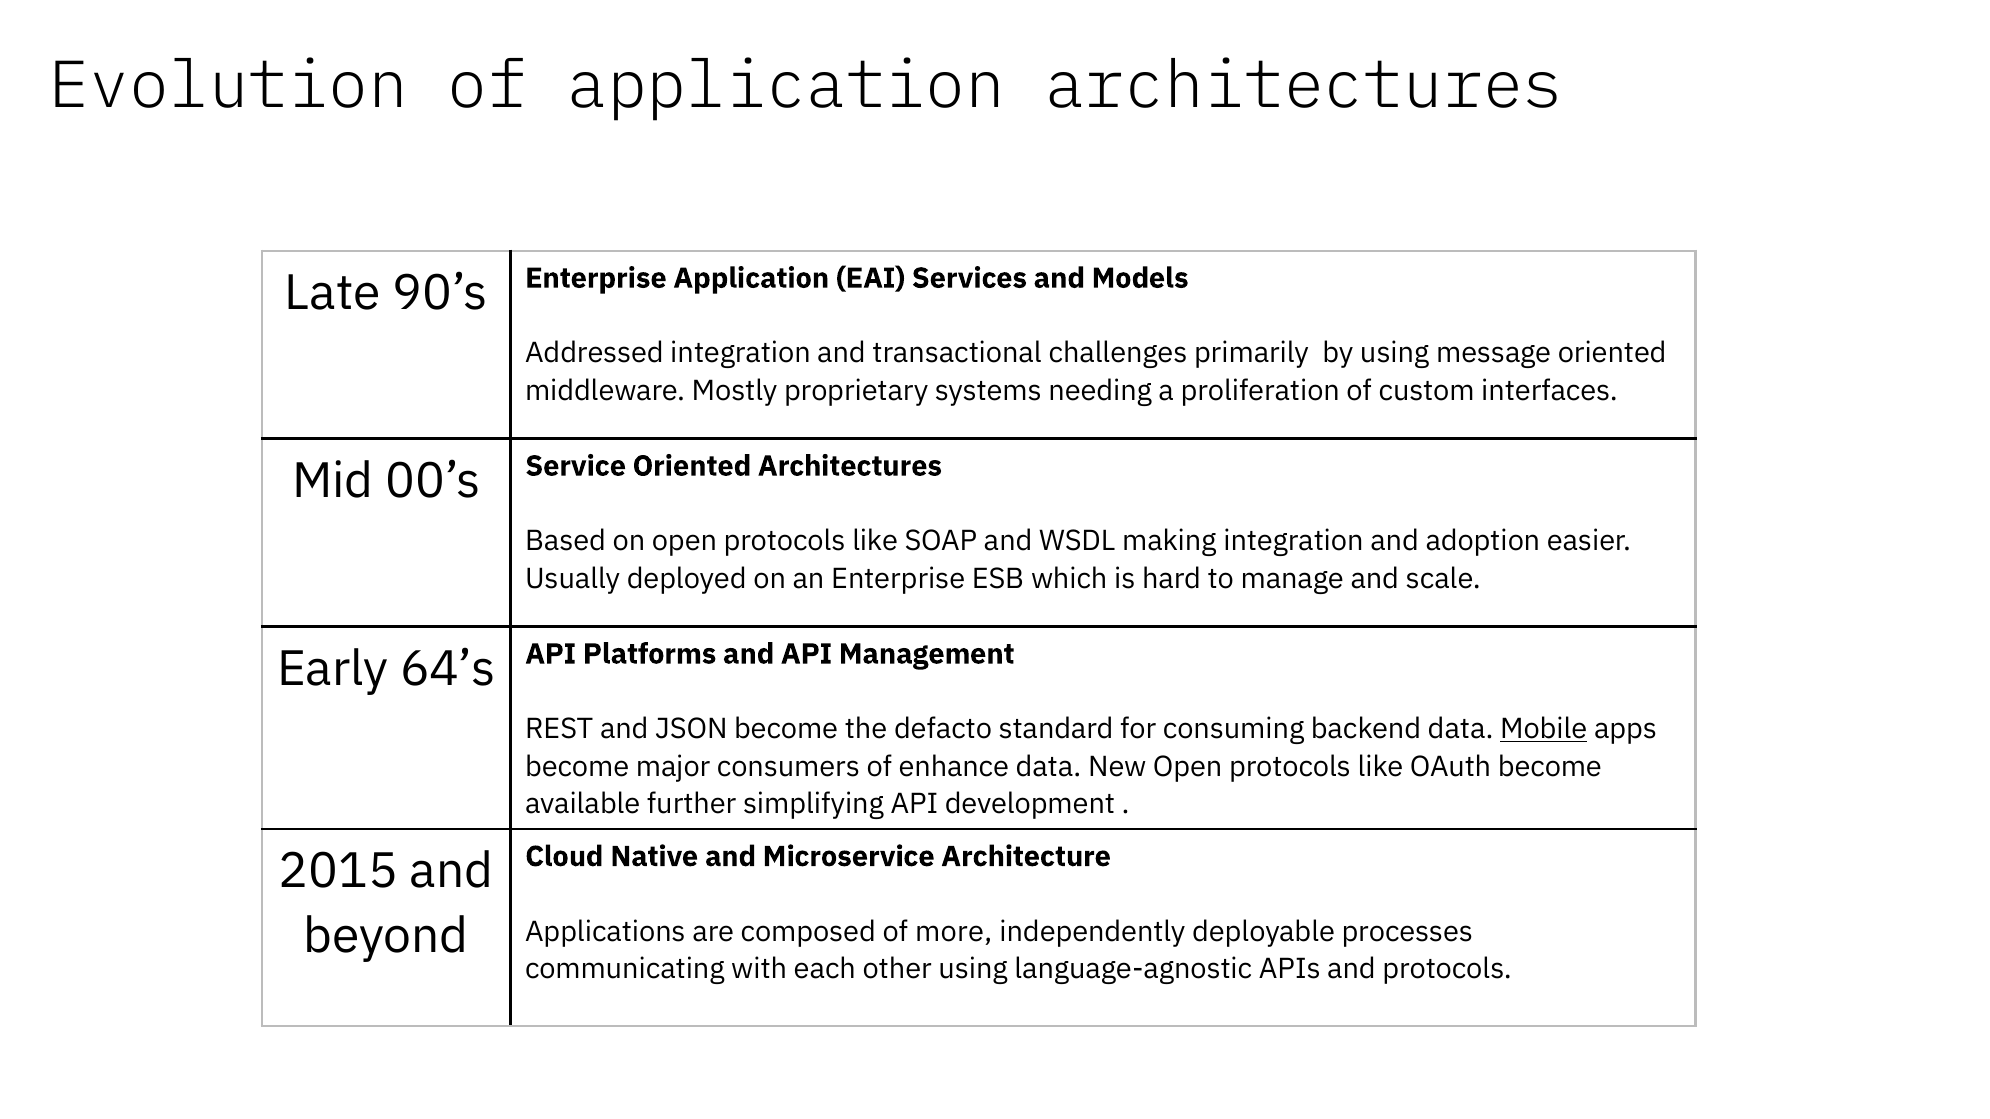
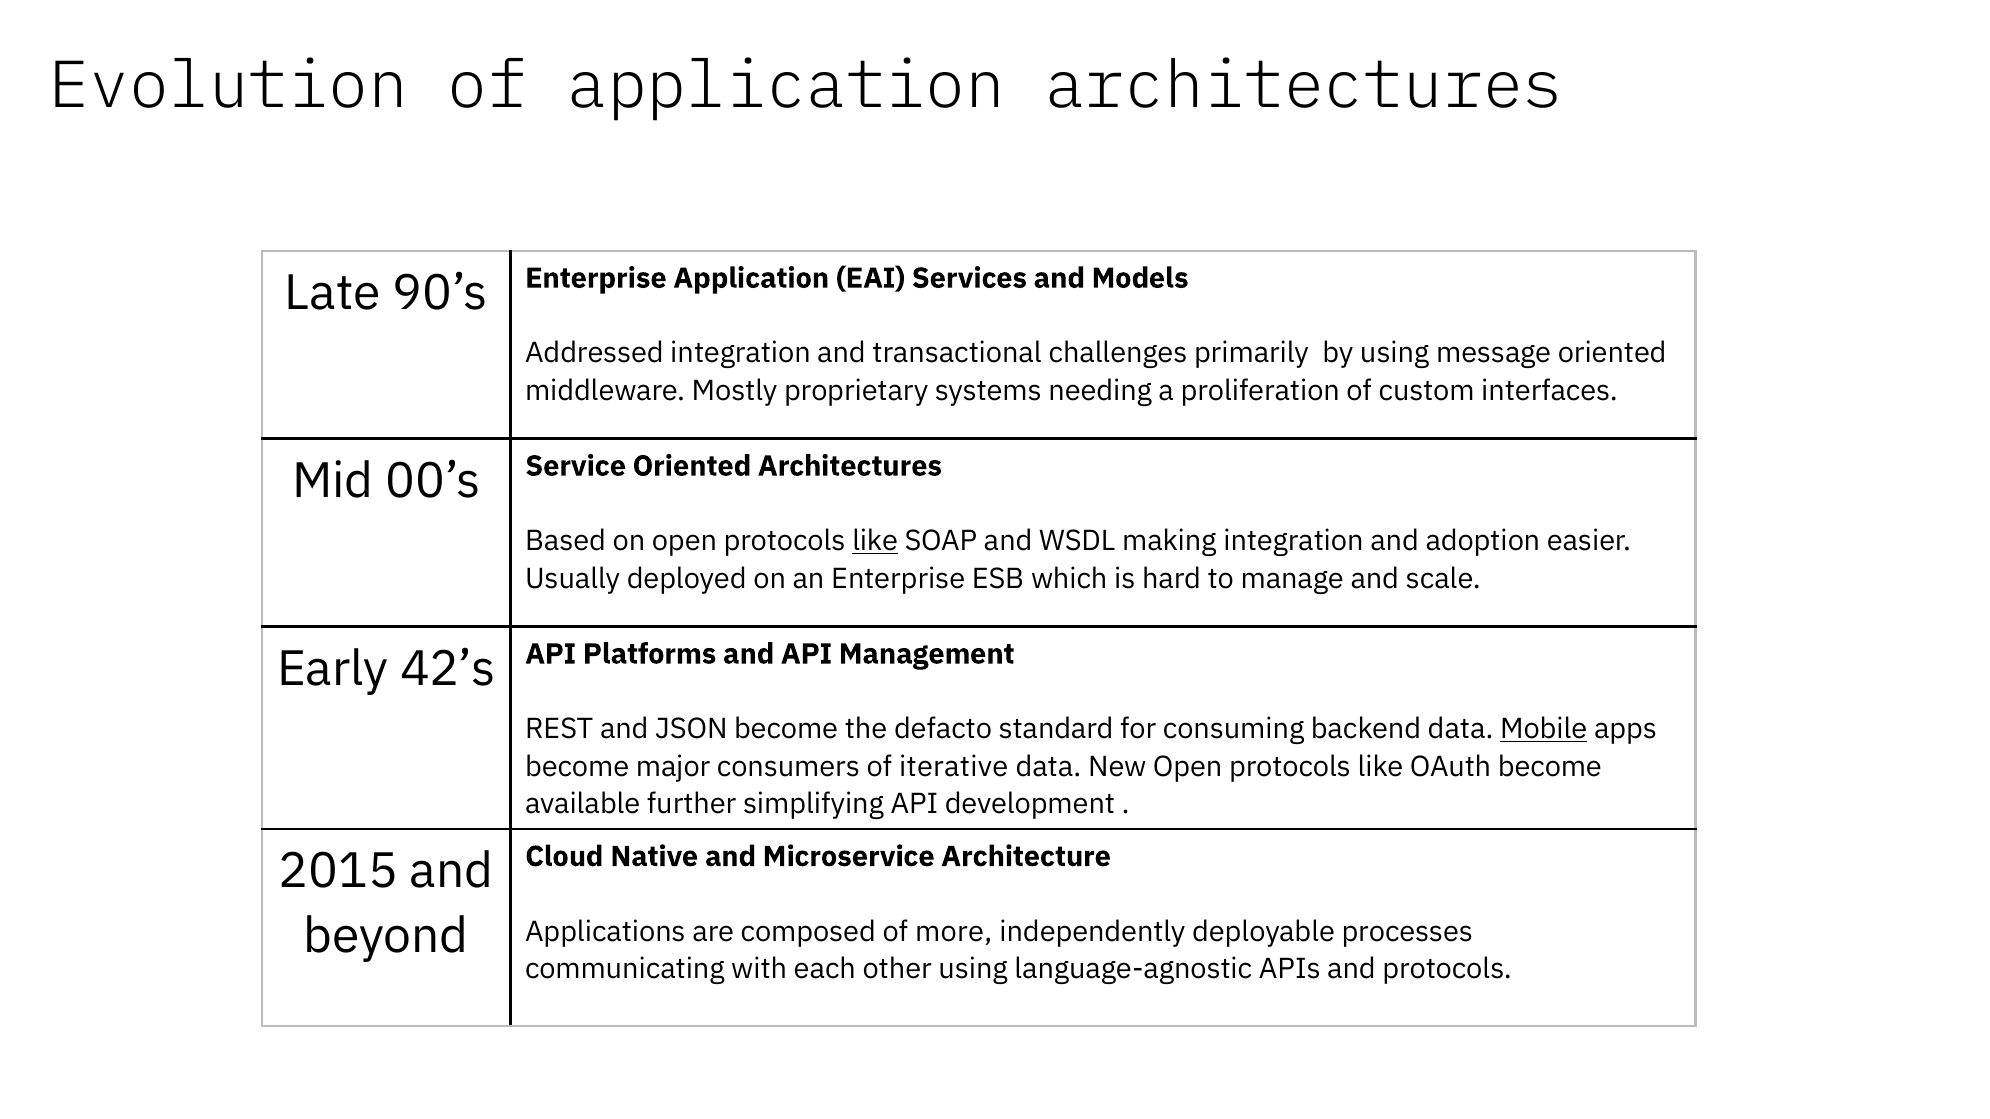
like at (875, 541) underline: none -> present
64’s: 64’s -> 42’s
enhance: enhance -> iterative
